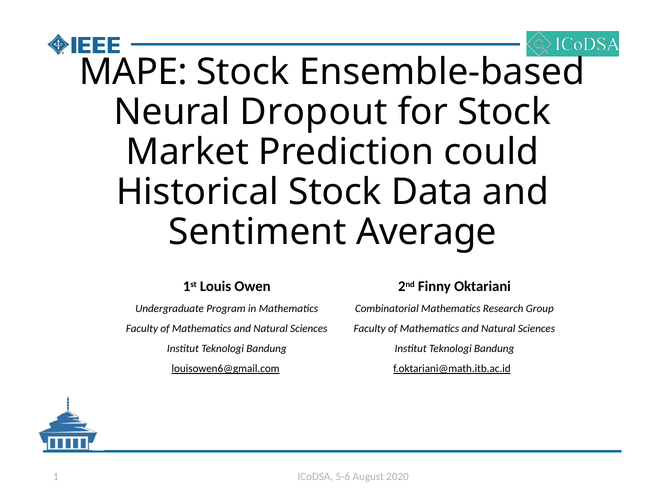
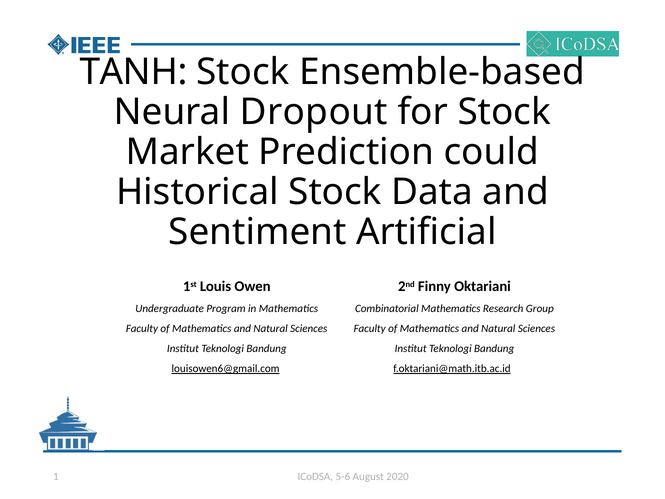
MAPE: MAPE -> TANH
Average: Average -> Artificial
